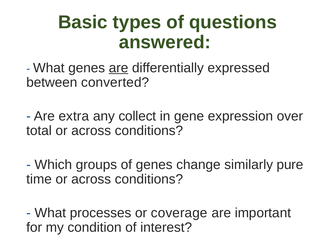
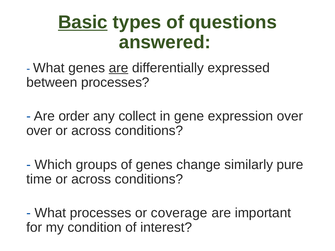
Basic underline: none -> present
between converted: converted -> processes
extra: extra -> order
total at (39, 131): total -> over
